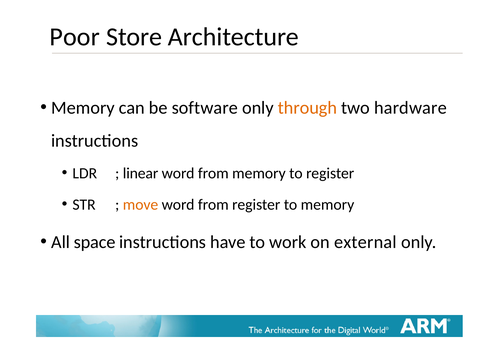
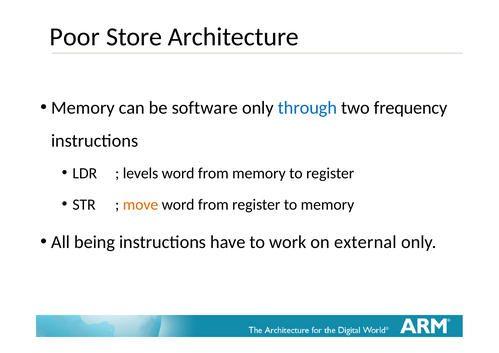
through colour: orange -> blue
hardware: hardware -> frequency
linear: linear -> levels
space: space -> being
